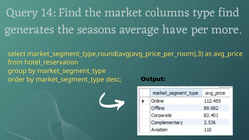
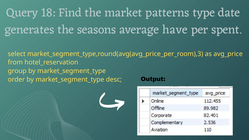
14: 14 -> 18
columns: columns -> patterns
type find: find -> date
more: more -> spent
